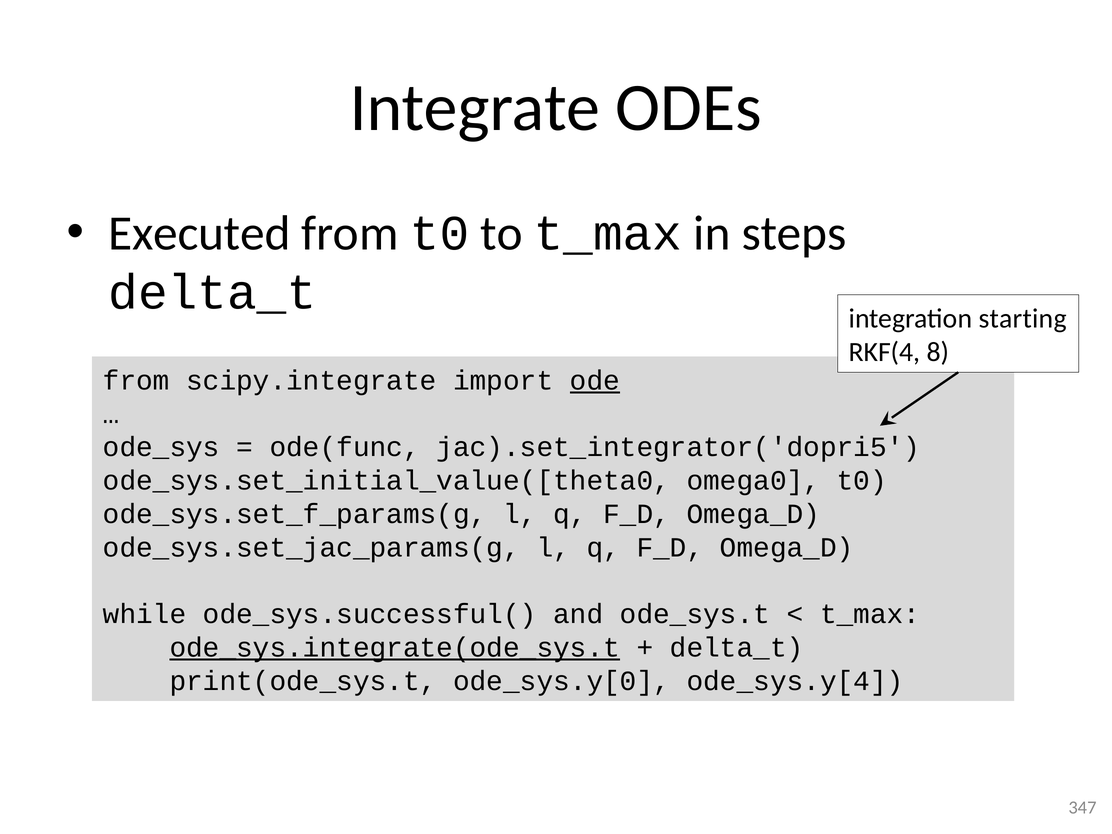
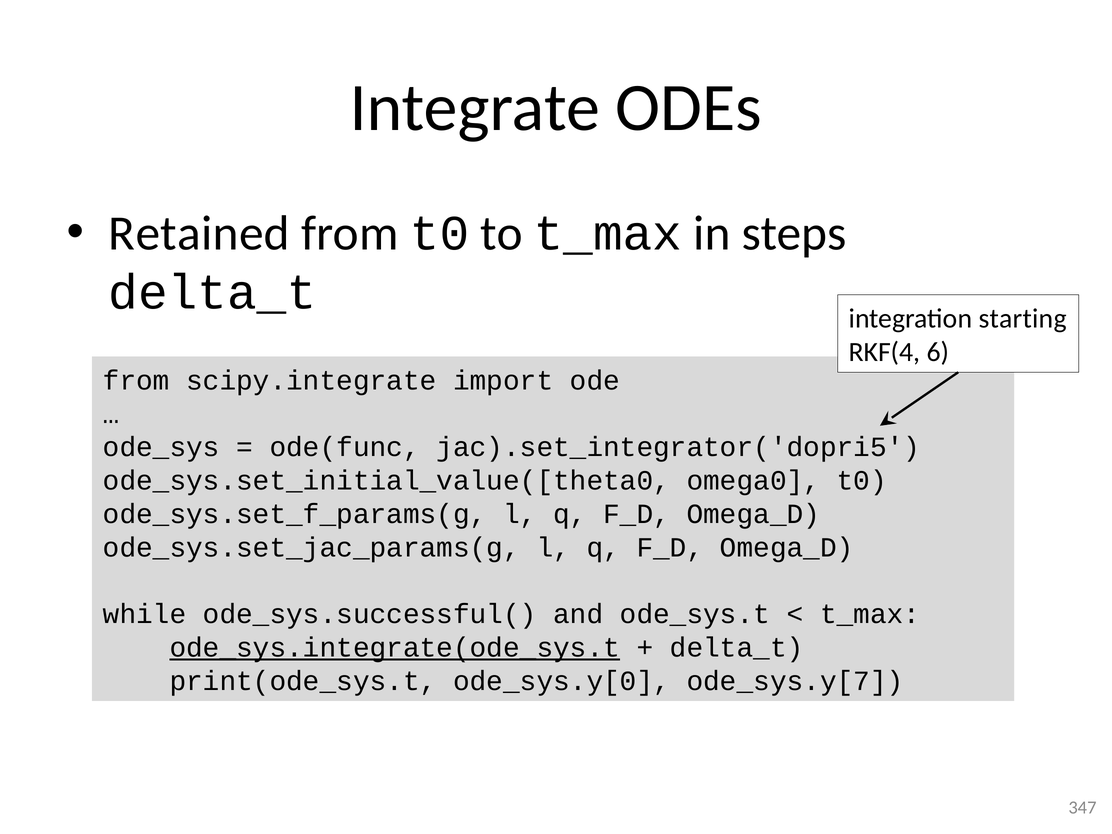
Executed: Executed -> Retained
8: 8 -> 6
ode underline: present -> none
ode_sys.y[4: ode_sys.y[4 -> ode_sys.y[7
